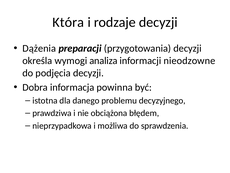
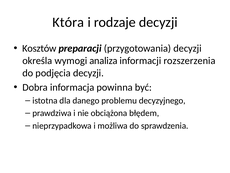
Dążenia: Dążenia -> Kosztów
nieodzowne: nieodzowne -> rozszerzenia
